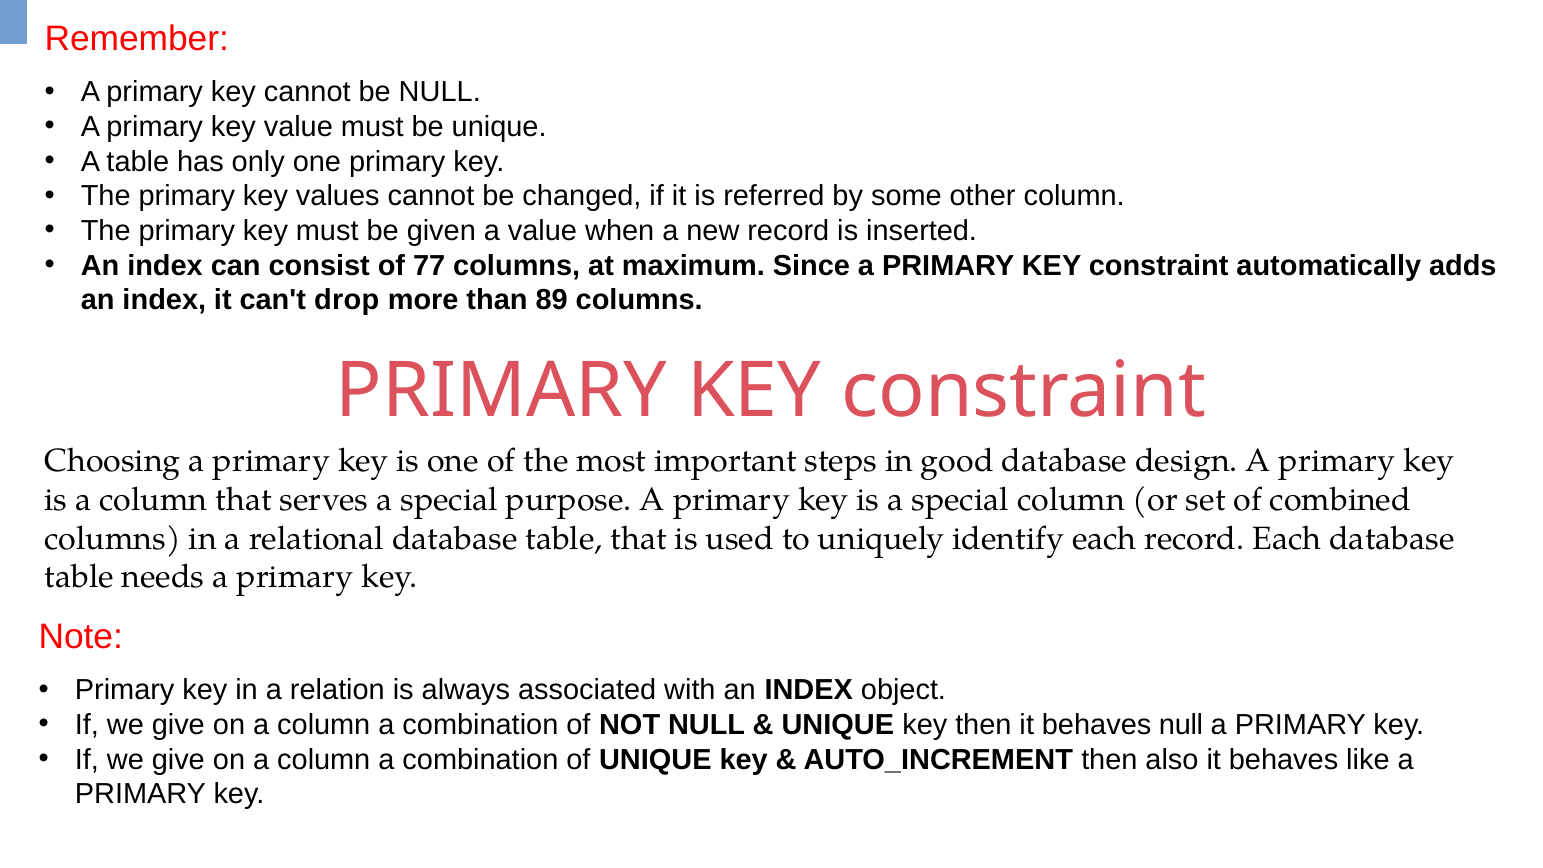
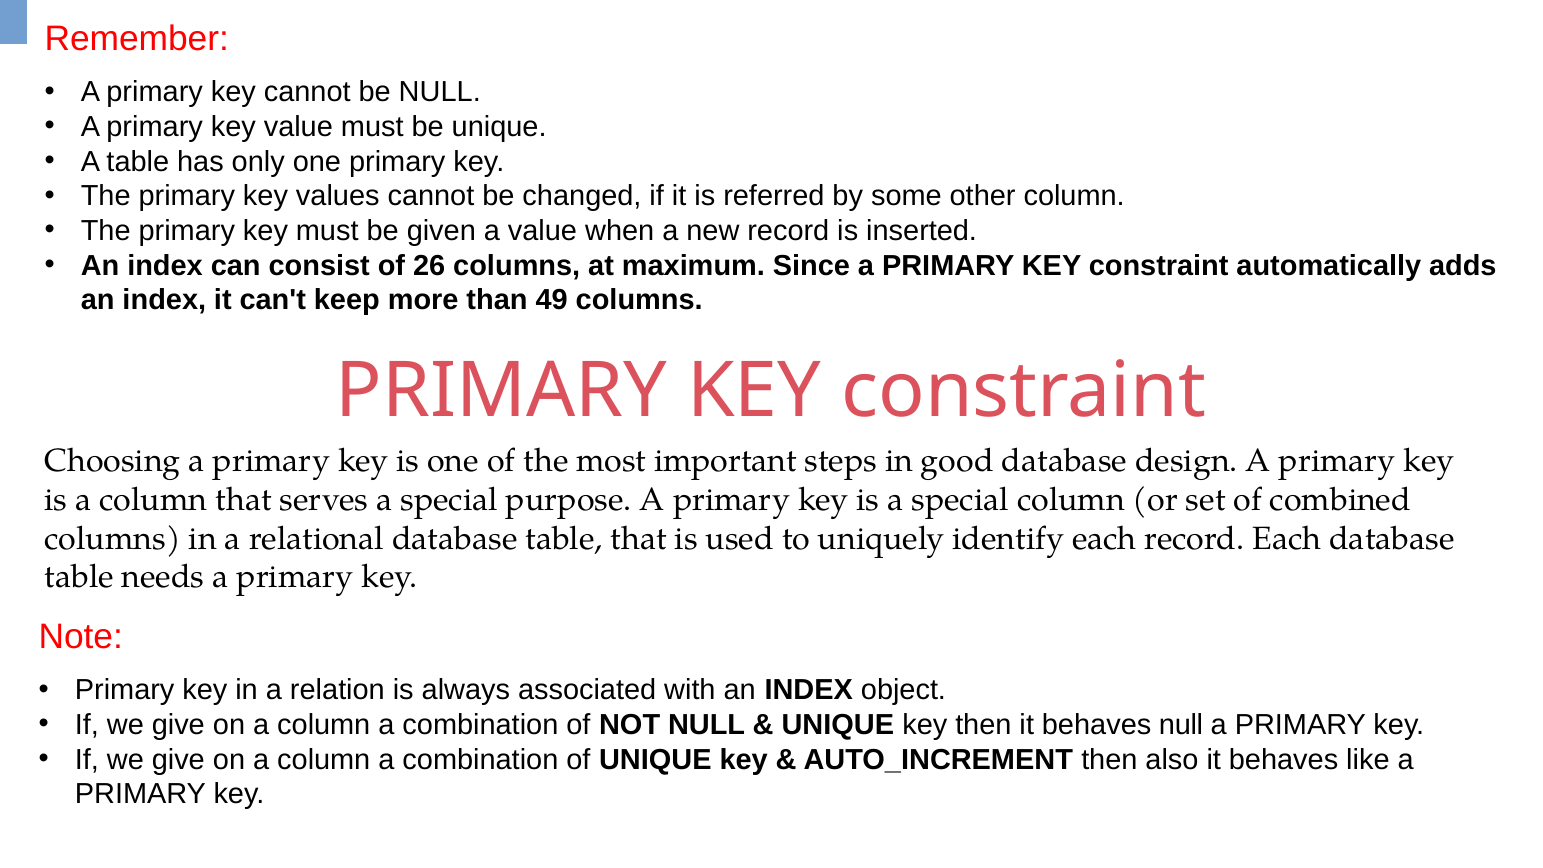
77: 77 -> 26
drop: drop -> keep
89: 89 -> 49
